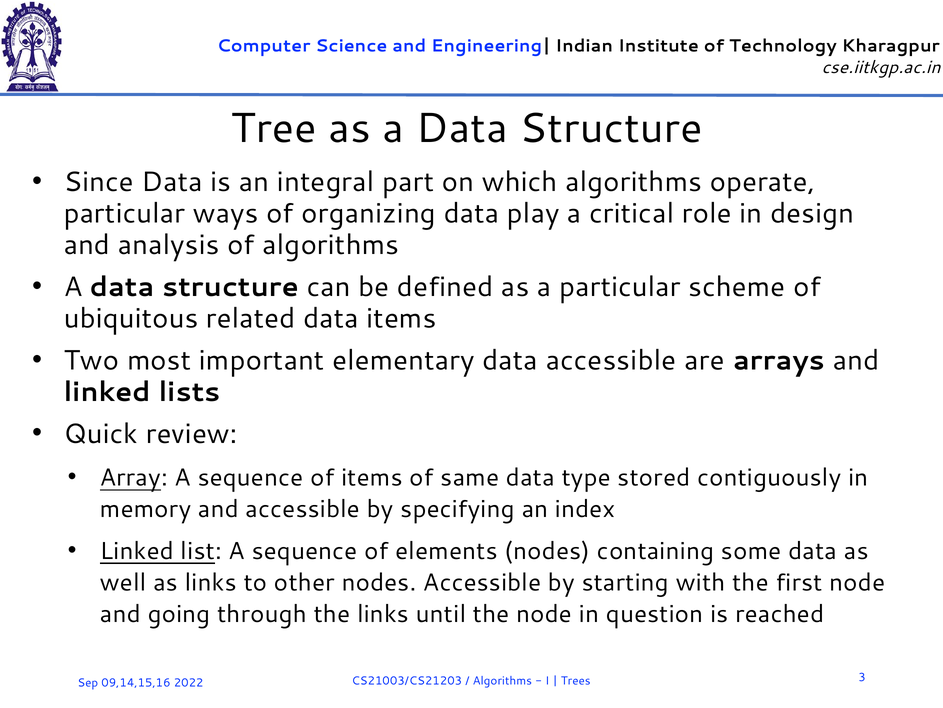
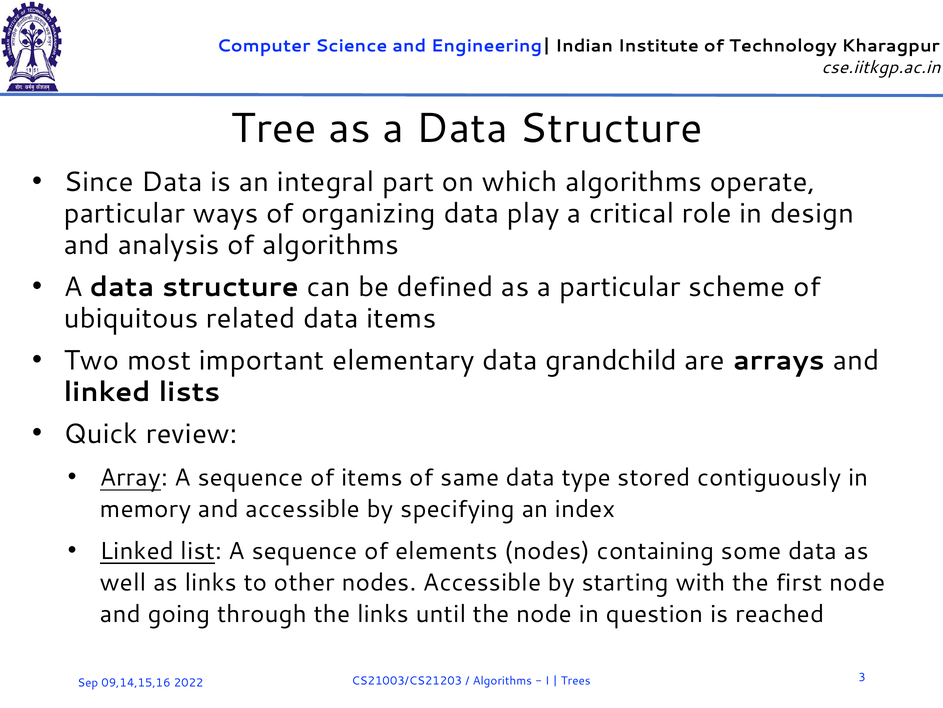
data accessible: accessible -> grandchild
